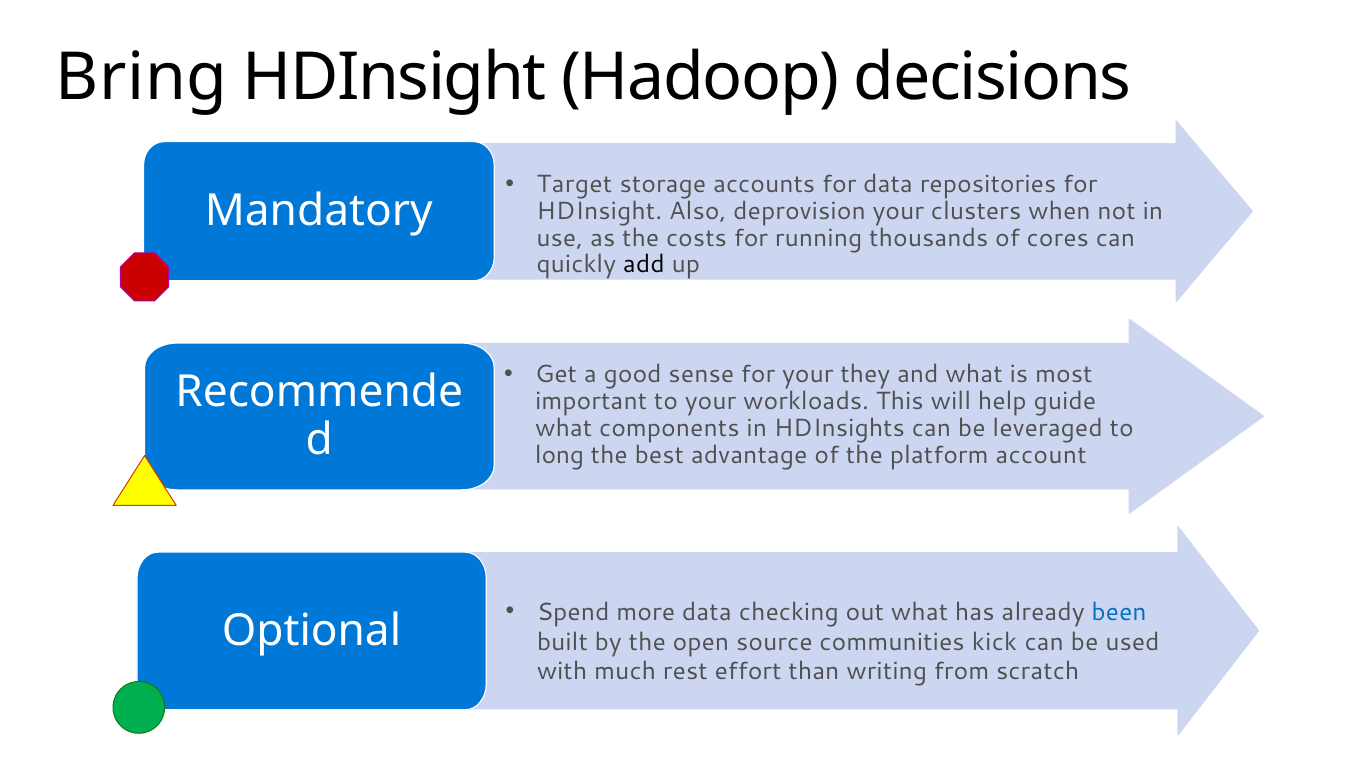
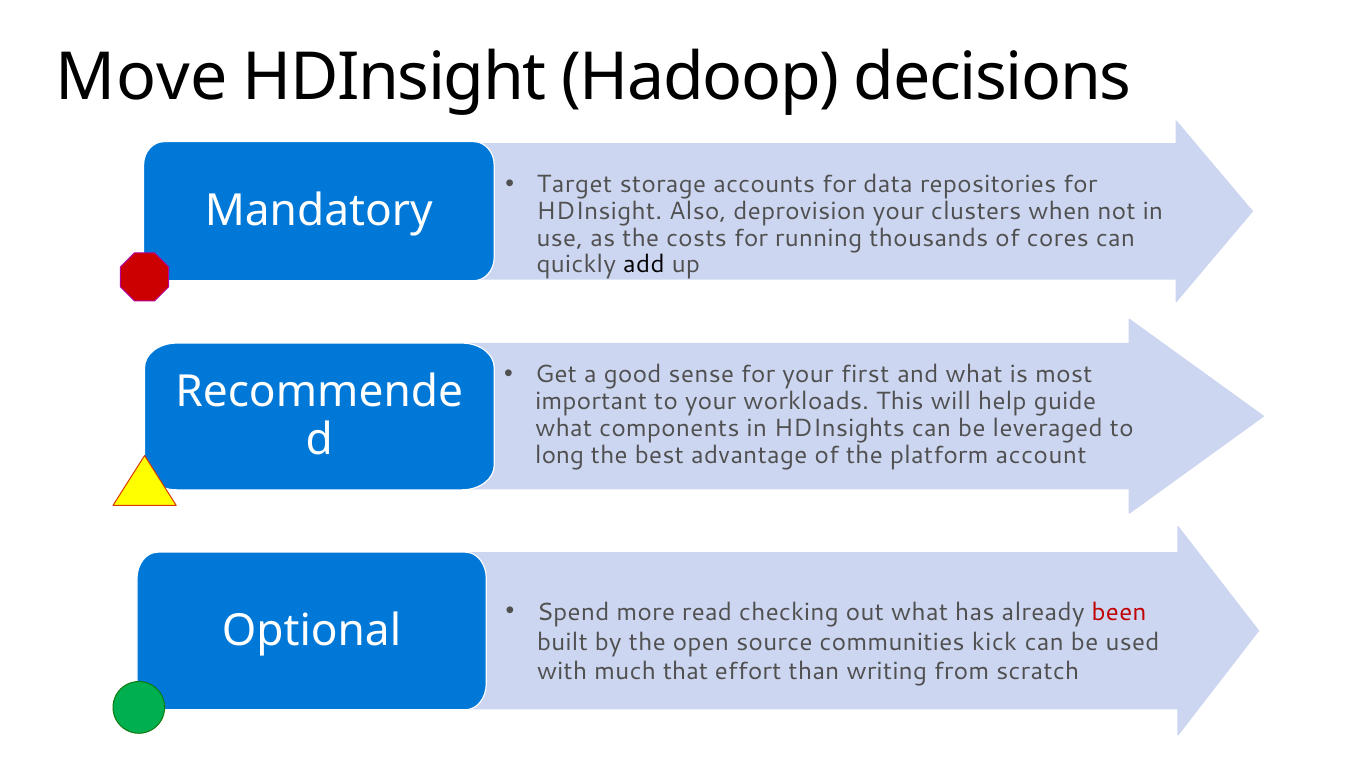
Bring: Bring -> Move
they: they -> first
more data: data -> read
been colour: blue -> red
rest: rest -> that
